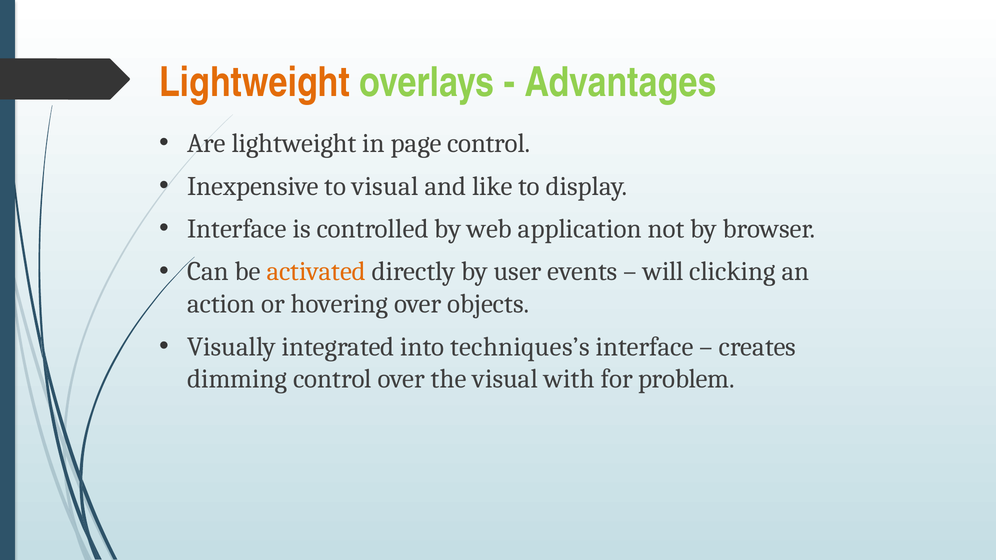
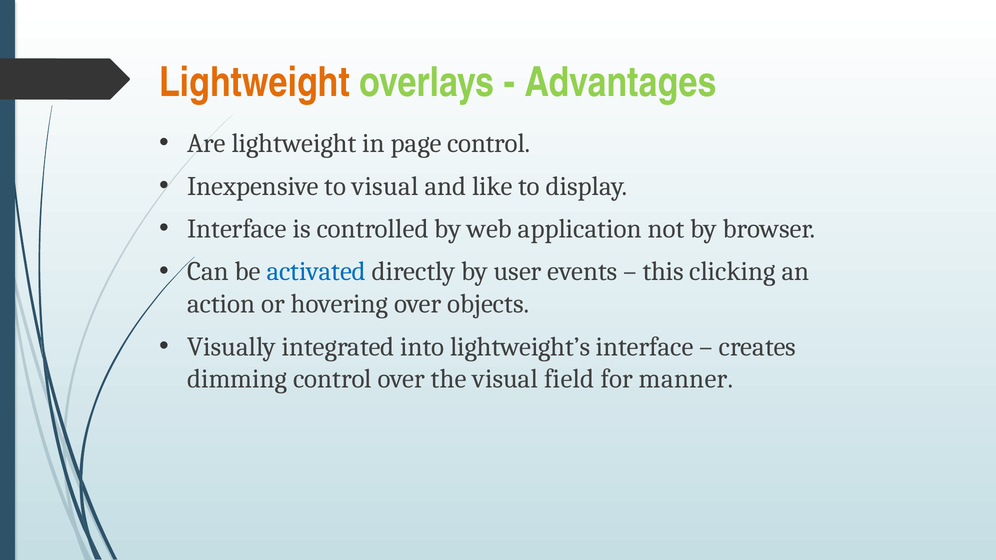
activated colour: orange -> blue
will: will -> this
techniques’s: techniques’s -> lightweight’s
with: with -> field
problem: problem -> manner
